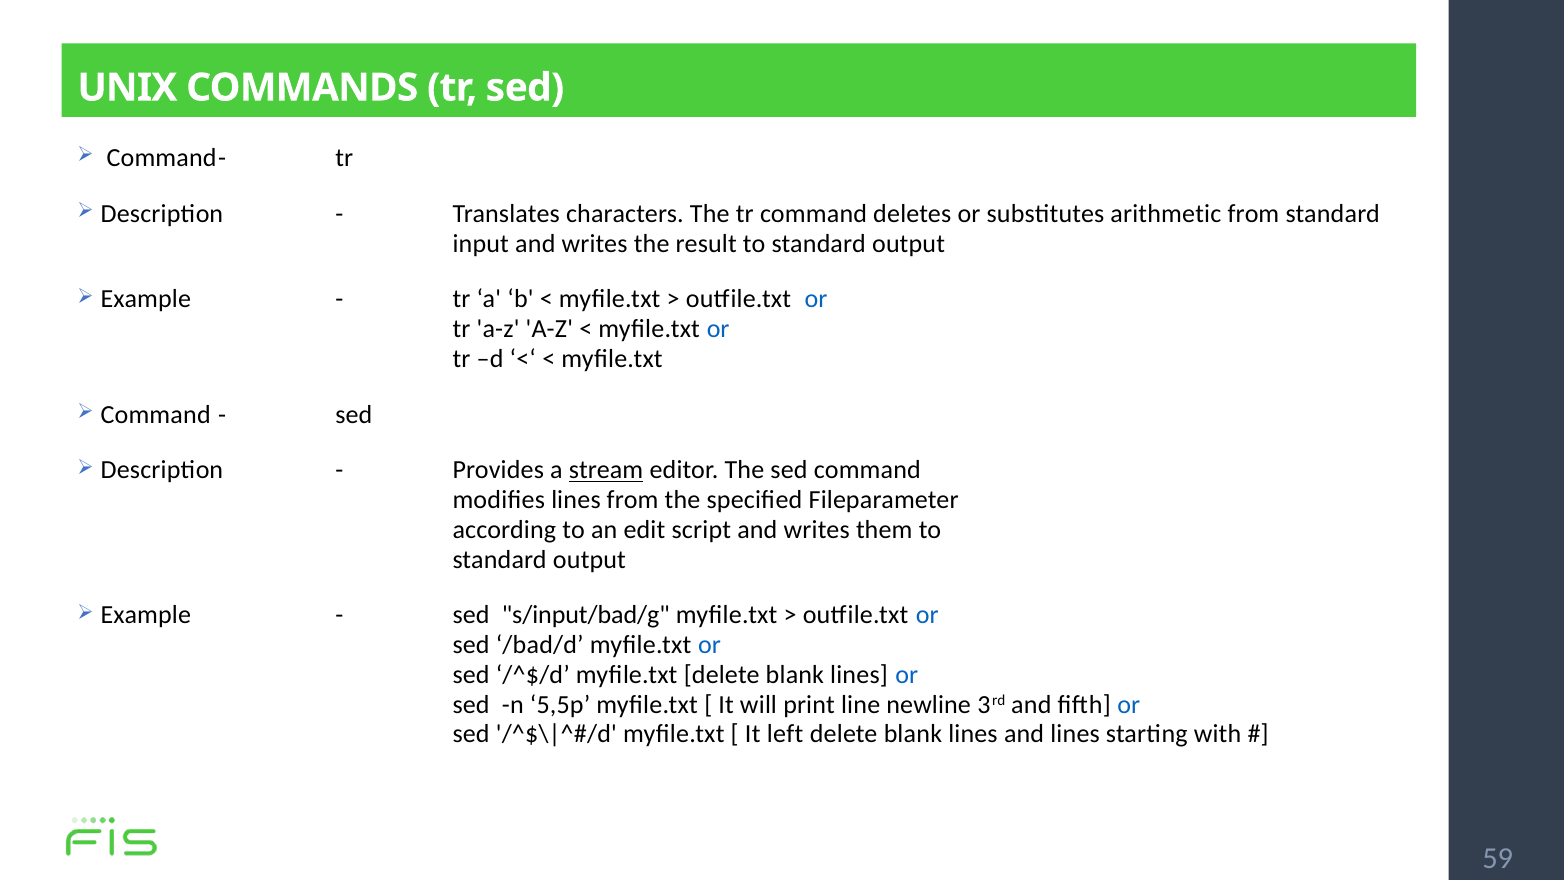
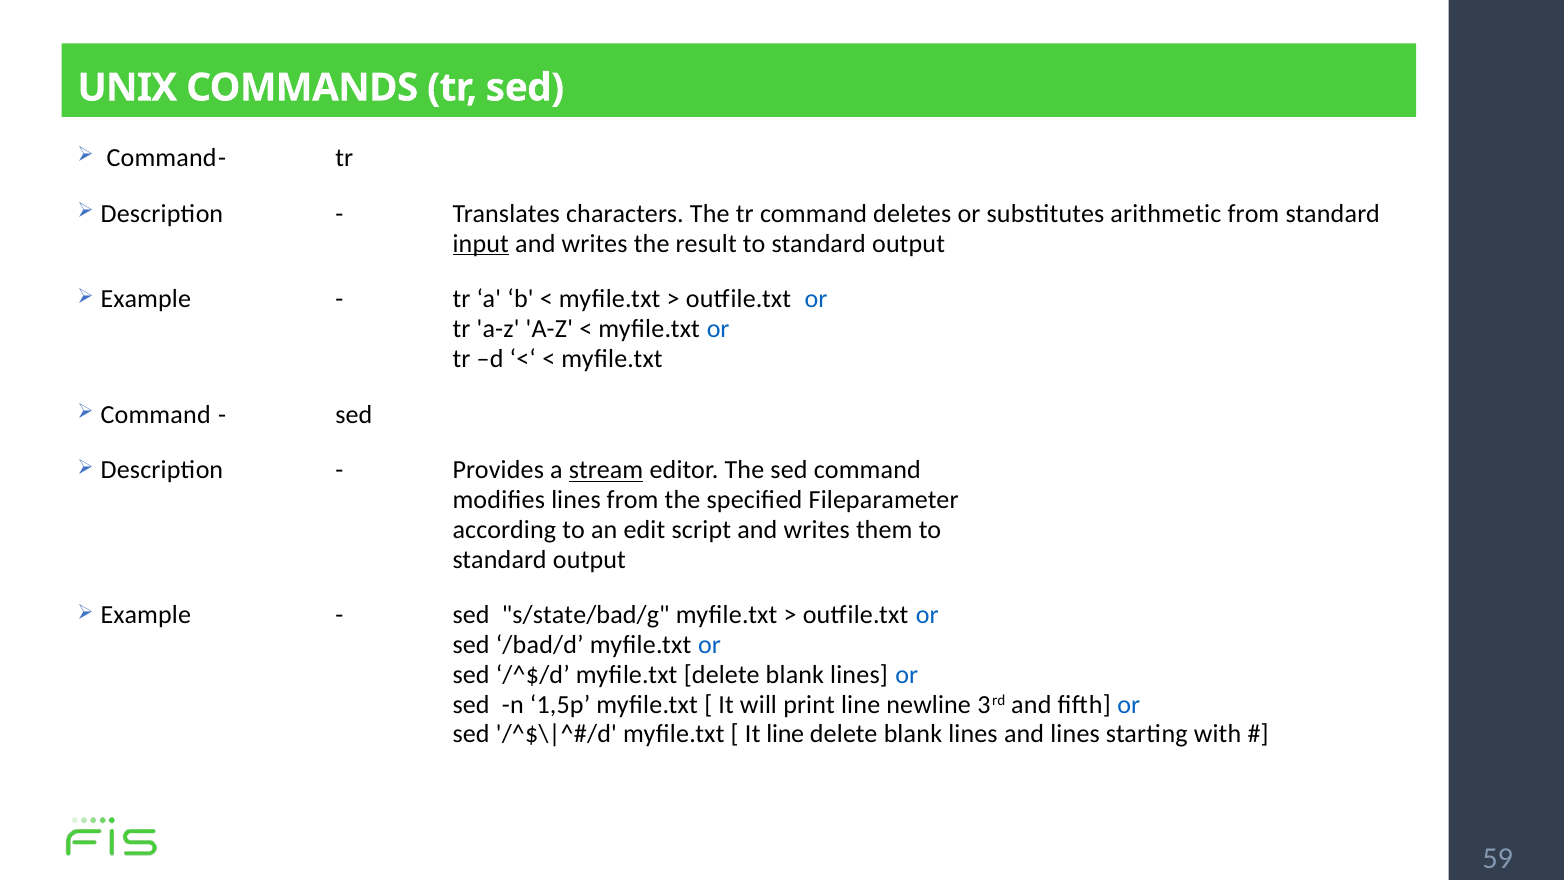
input underline: none -> present
s/input/bad/g: s/input/bad/g -> s/state/bad/g
5,5p: 5,5p -> 1,5p
It left: left -> line
